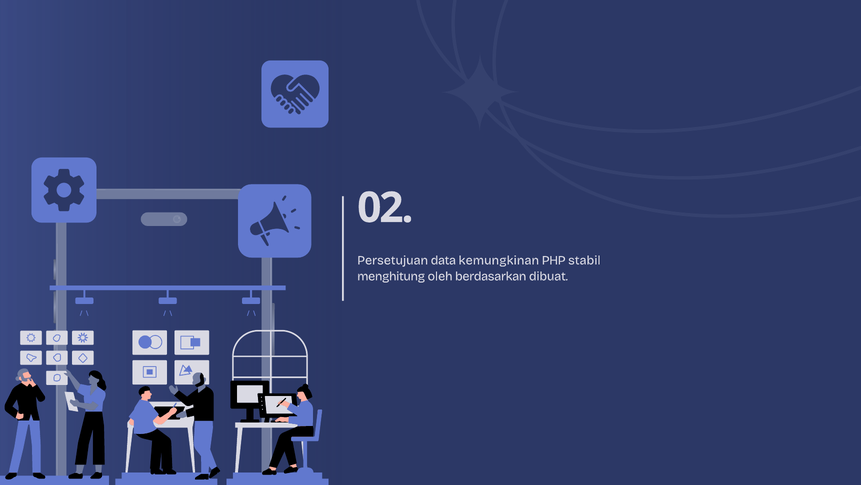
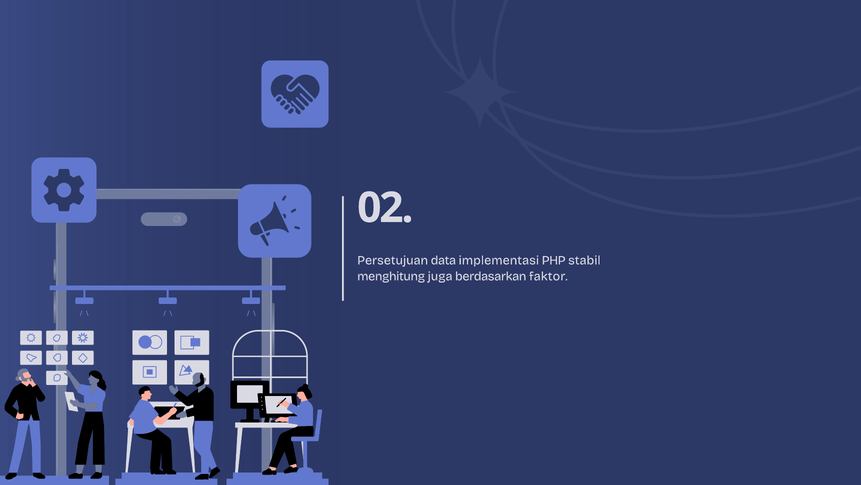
kemungkinan: kemungkinan -> implementasi
oleh: oleh -> juga
dibuat: dibuat -> faktor
